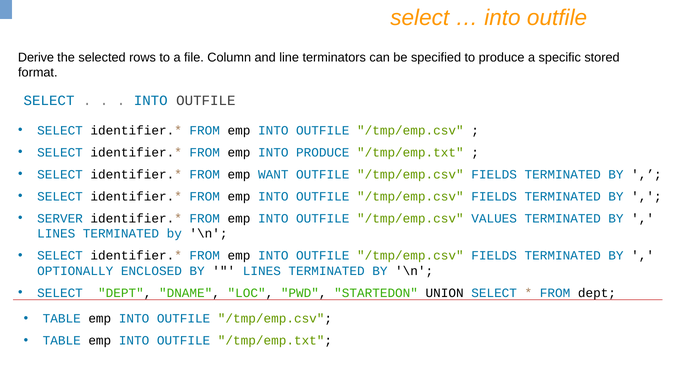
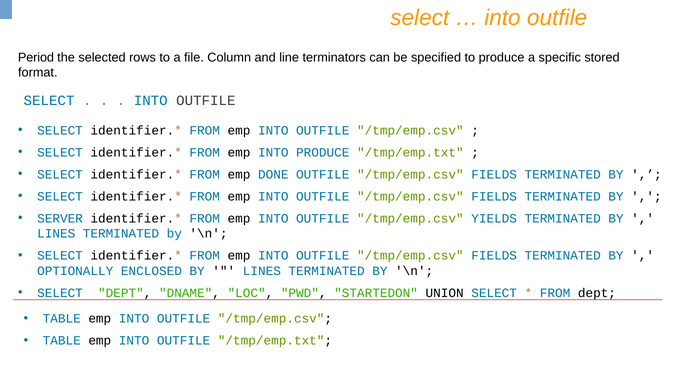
Derive: Derive -> Period
WANT: WANT -> DONE
VALUES: VALUES -> YIELDS
